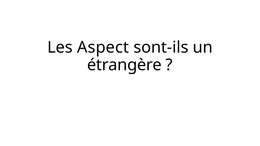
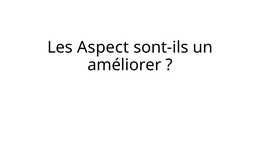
étrangère: étrangère -> améliorer
